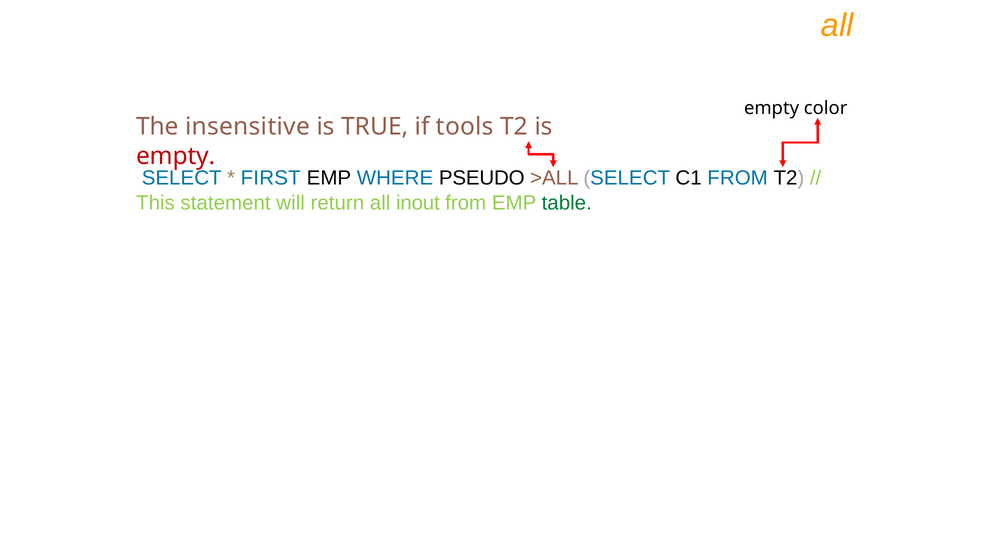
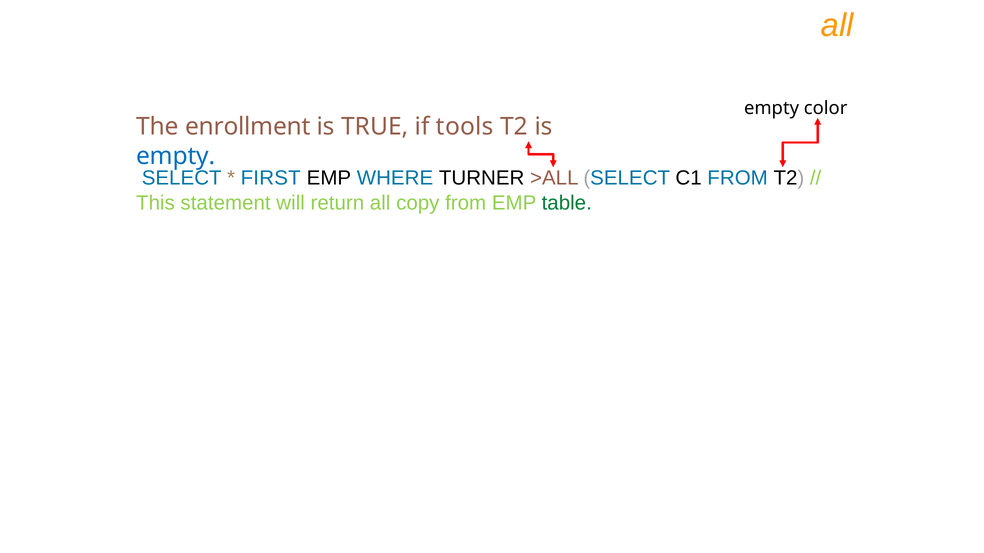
insensitive: insensitive -> enrollment
empty at (176, 156) colour: red -> blue
PSEUDO: PSEUDO -> TURNER
inout: inout -> copy
